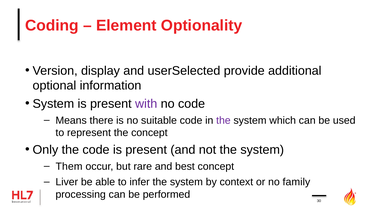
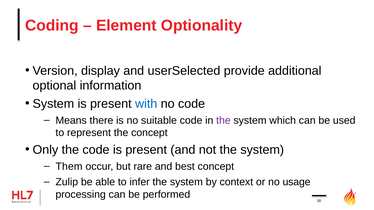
with colour: purple -> blue
Liver: Liver -> Zulip
family: family -> usage
